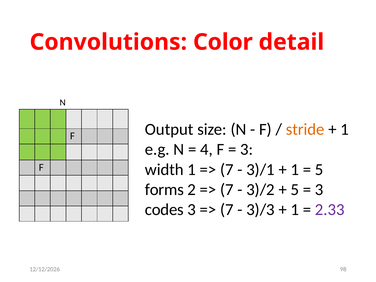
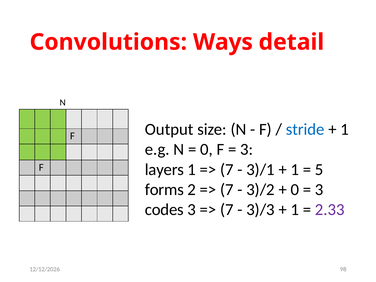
Color: Color -> Ways
stride colour: orange -> blue
4 at (206, 149): 4 -> 0
width: width -> layers
5 at (295, 190): 5 -> 0
